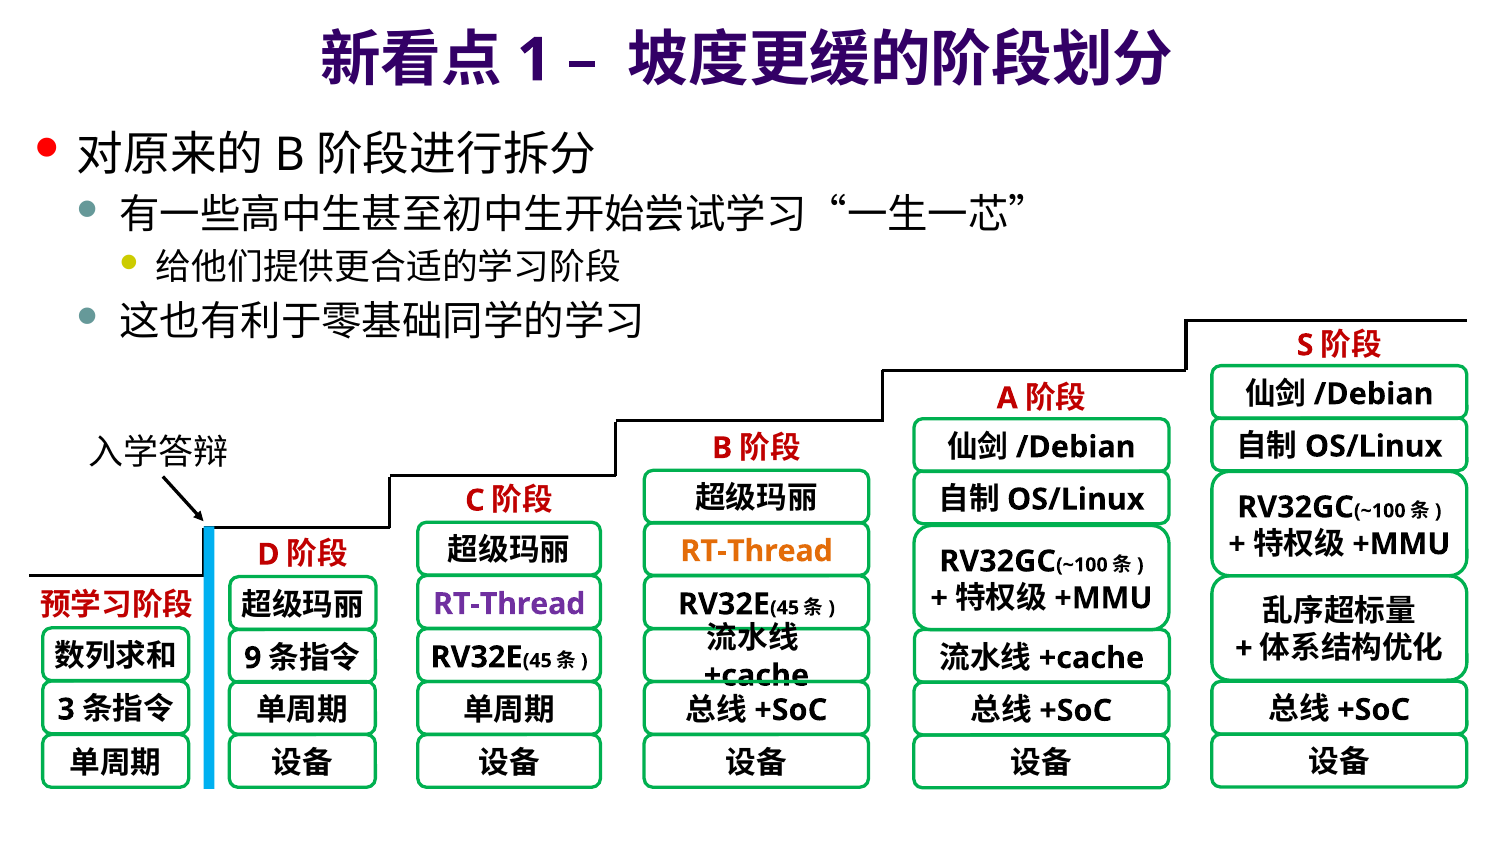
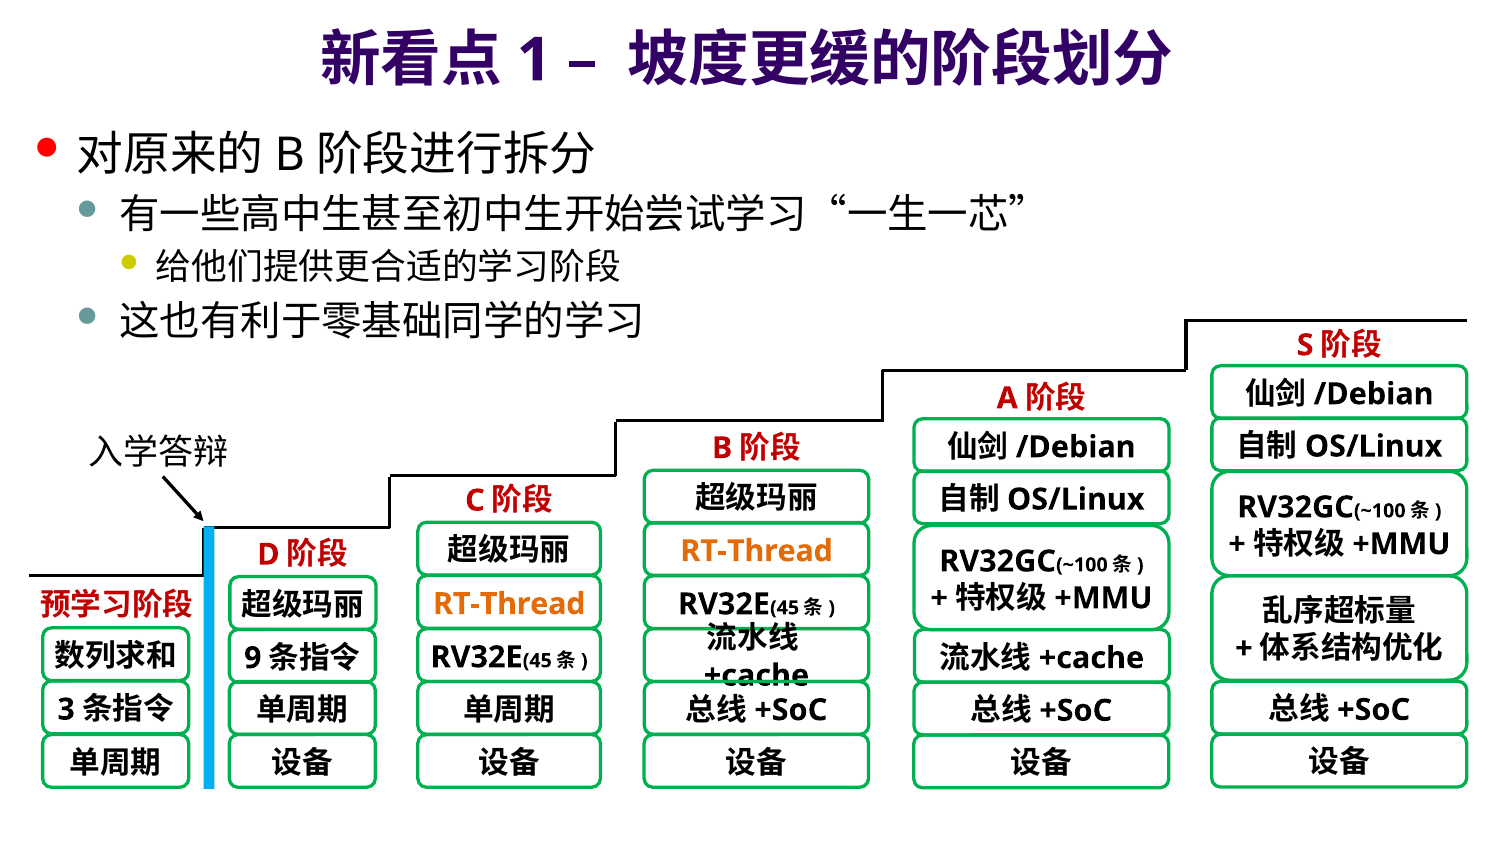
RT-Thread at (509, 604) colour: purple -> orange
